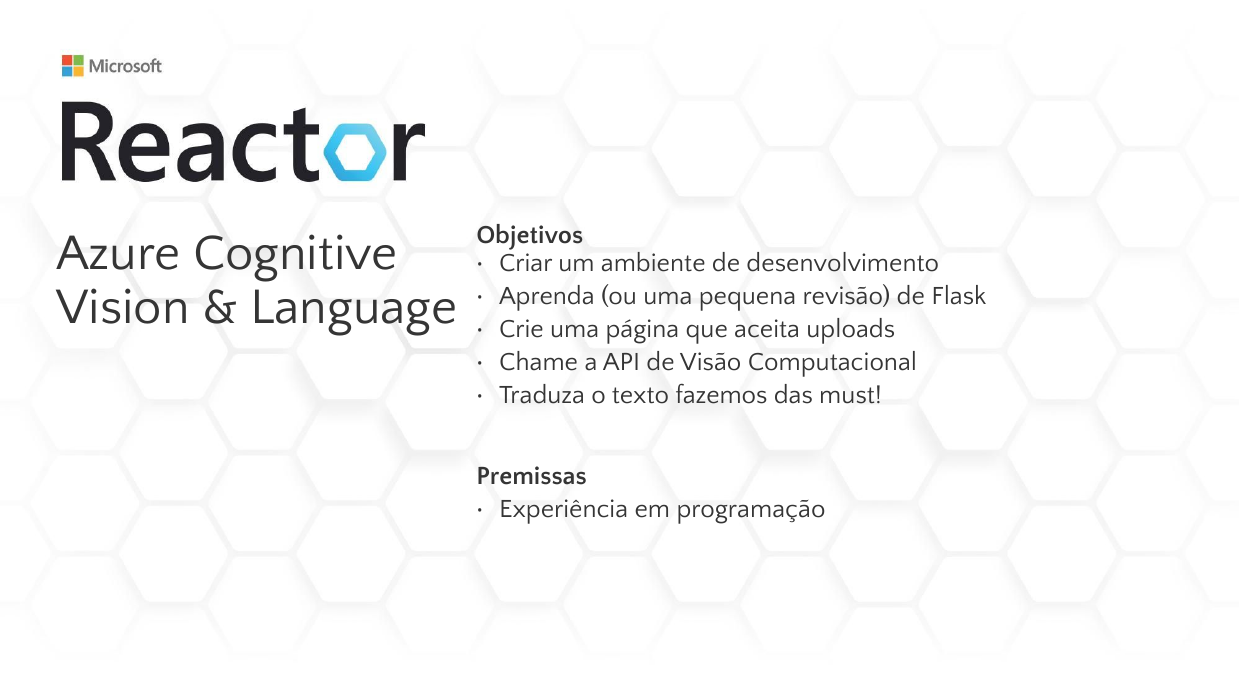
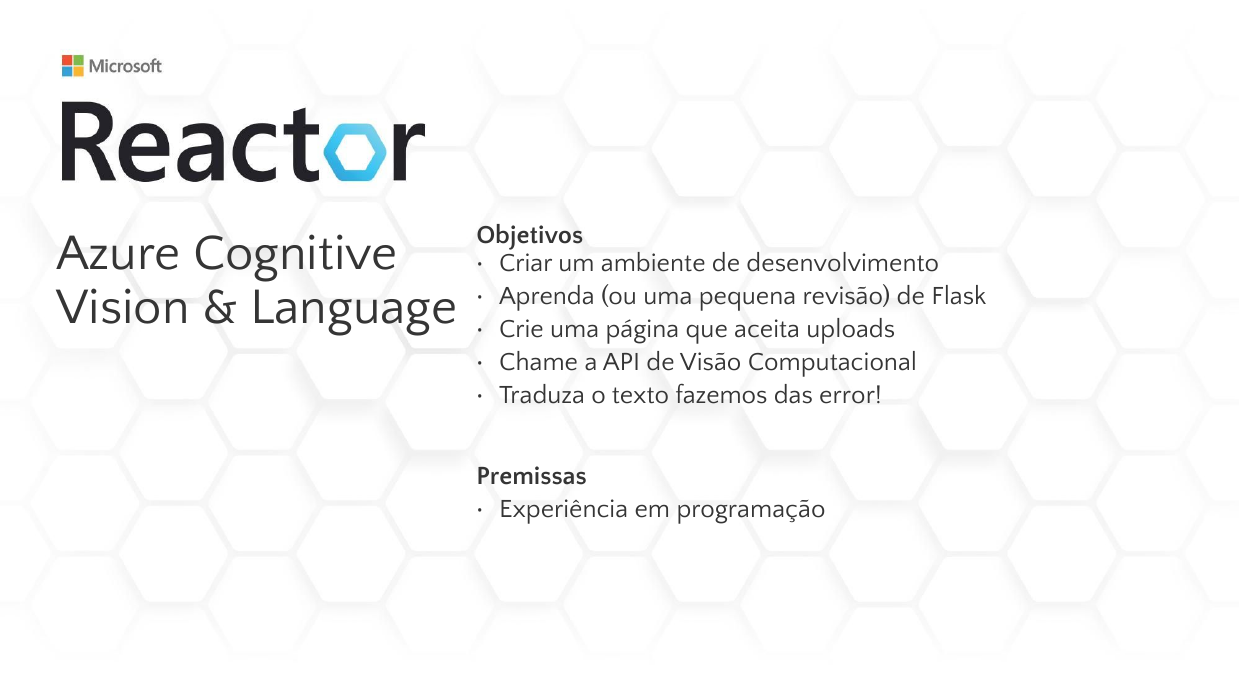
must: must -> error
